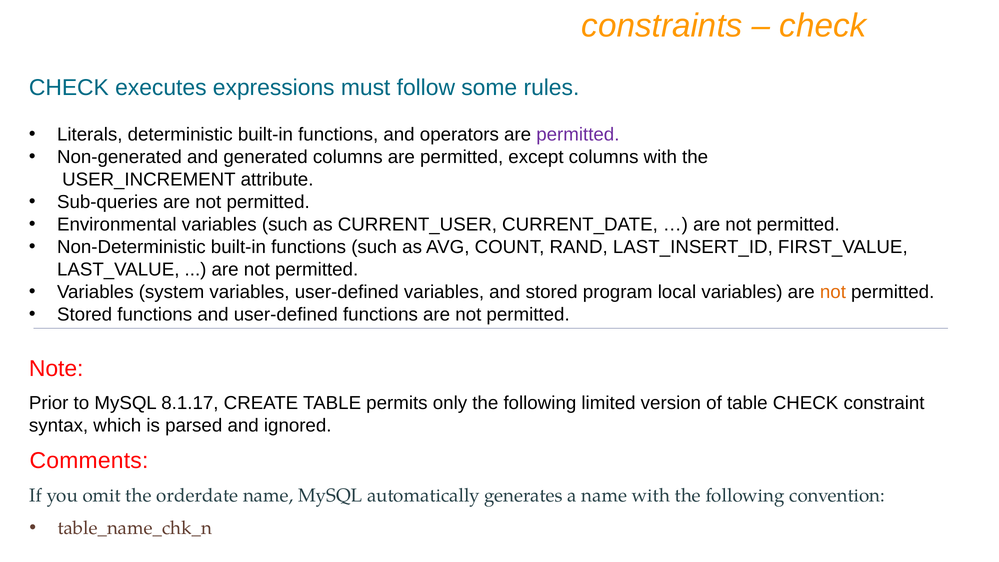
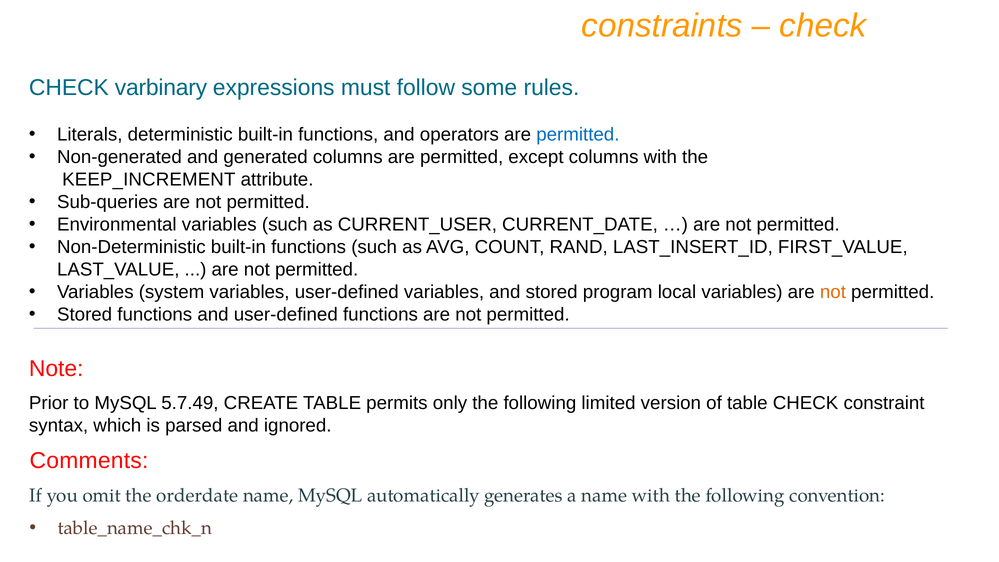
executes: executes -> varbinary
permitted at (578, 135) colour: purple -> blue
USER_INCREMENT: USER_INCREMENT -> KEEP_INCREMENT
8.1.17: 8.1.17 -> 5.7.49
